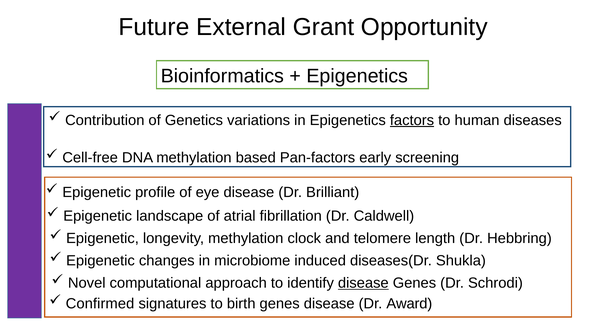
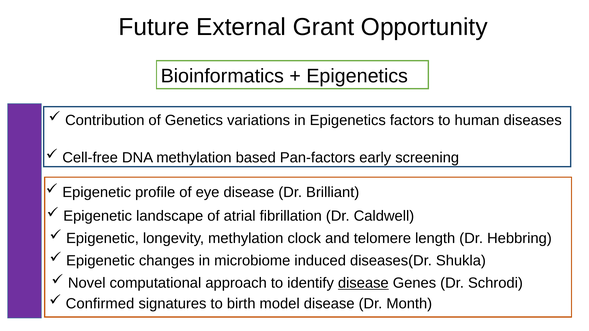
factors underline: present -> none
birth genes: genes -> model
Award: Award -> Month
